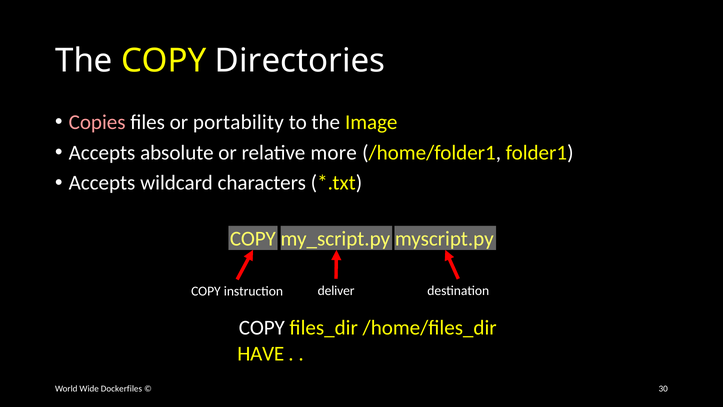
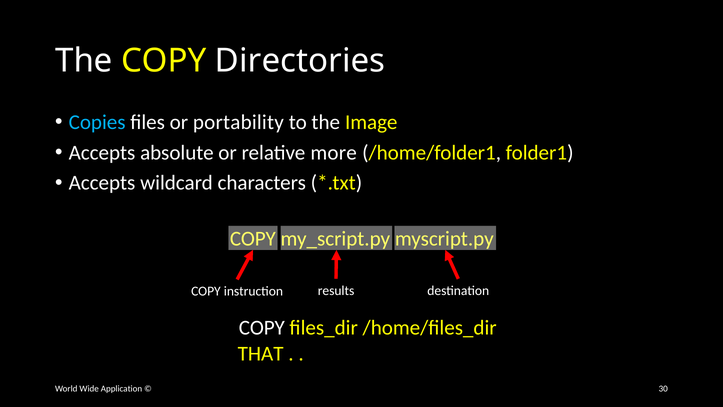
Copies colour: pink -> light blue
deliver: deliver -> results
HAVE: HAVE -> THAT
Dockerfiles: Dockerfiles -> Application
